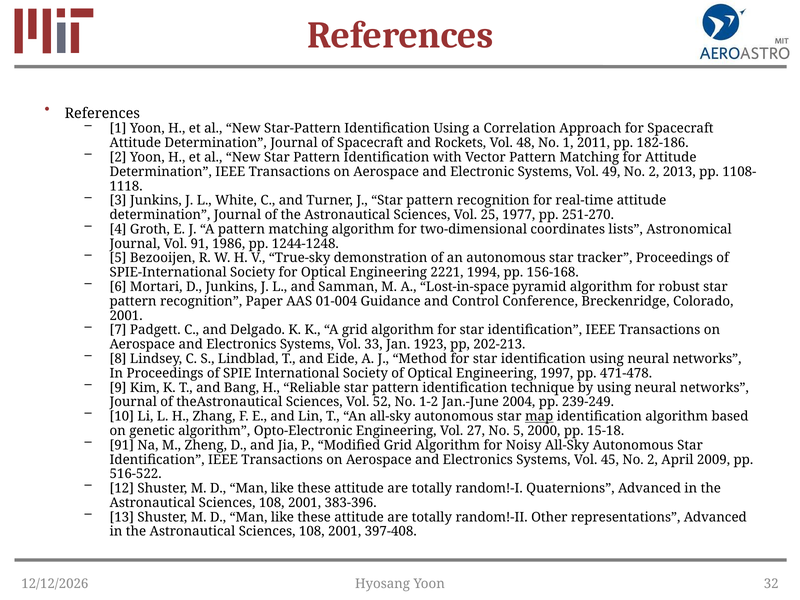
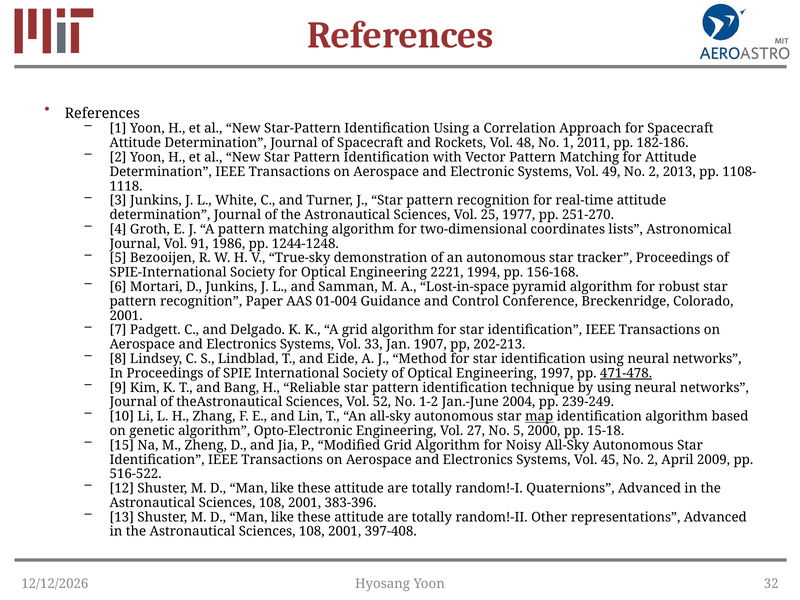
1923: 1923 -> 1907
471-478 underline: none -> present
91 at (122, 445): 91 -> 15
